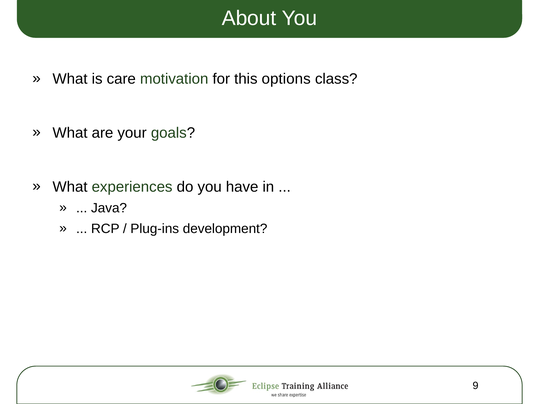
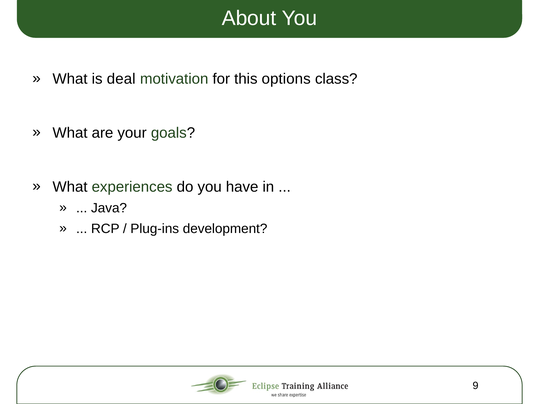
care: care -> deal
